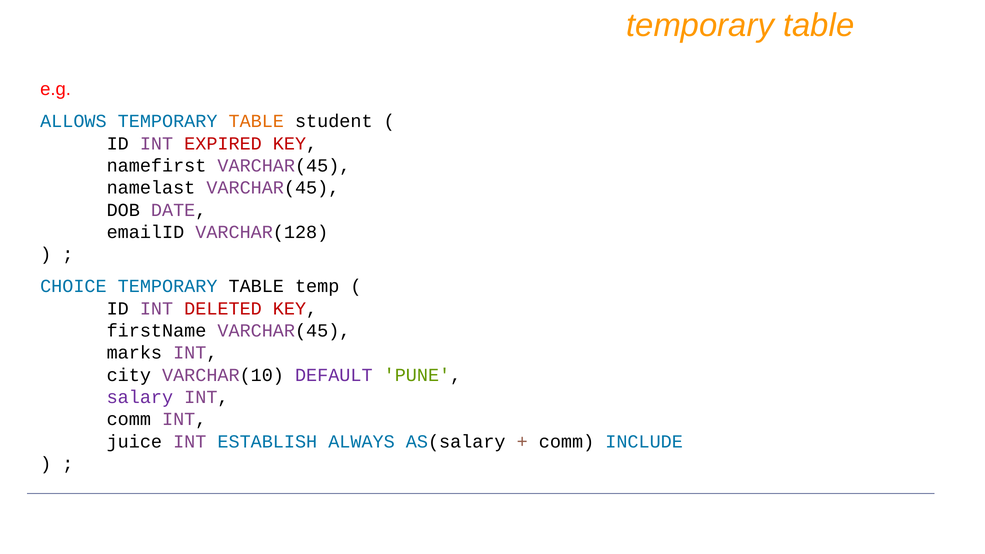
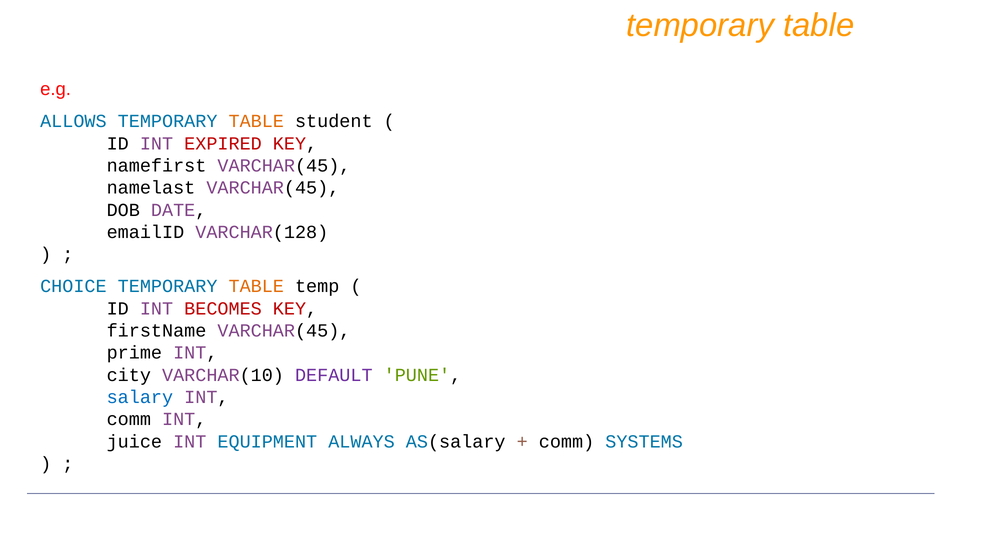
TABLE at (256, 286) colour: black -> orange
DELETED: DELETED -> BECOMES
marks: marks -> prime
salary colour: purple -> blue
ESTABLISH: ESTABLISH -> EQUIPMENT
INCLUDE: INCLUDE -> SYSTEMS
